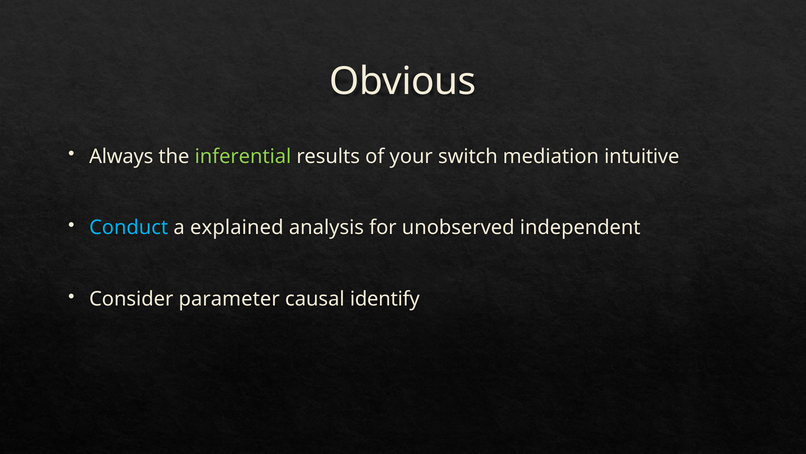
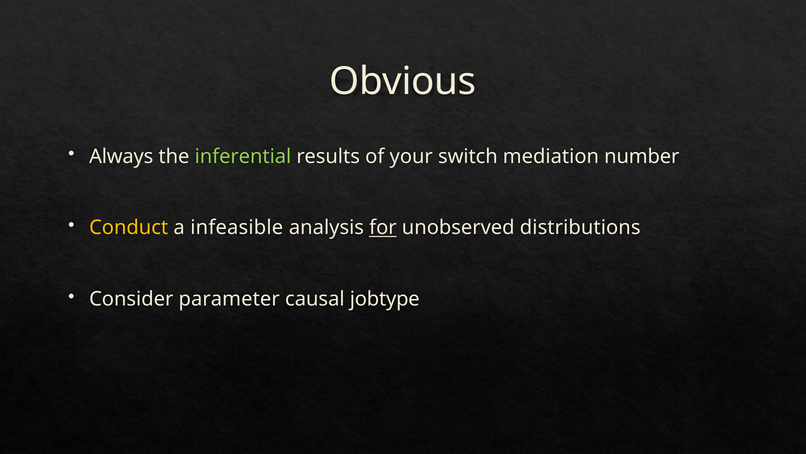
intuitive: intuitive -> number
Conduct colour: light blue -> yellow
explained: explained -> infeasible
for underline: none -> present
independent: independent -> distributions
identify: identify -> jobtype
